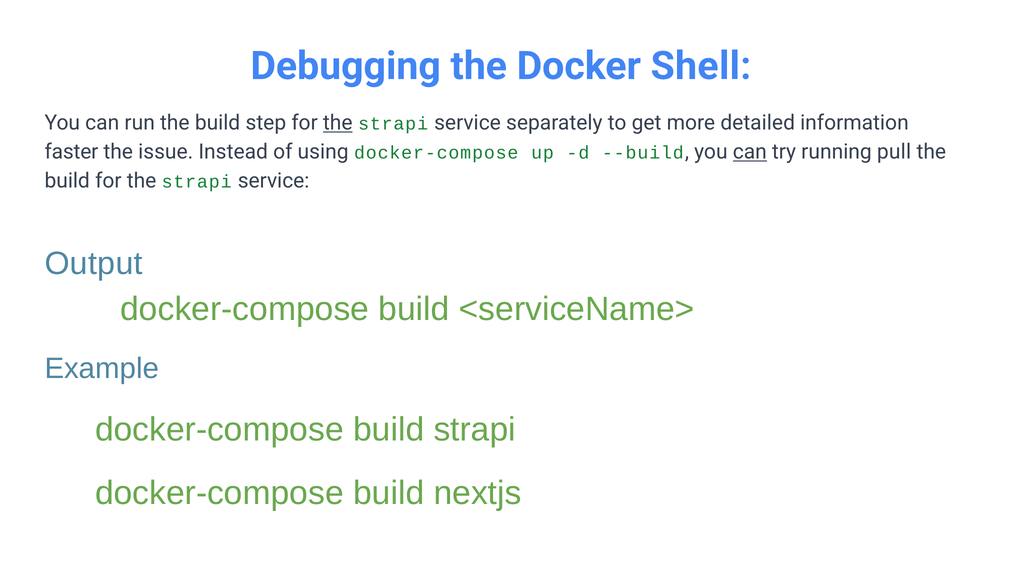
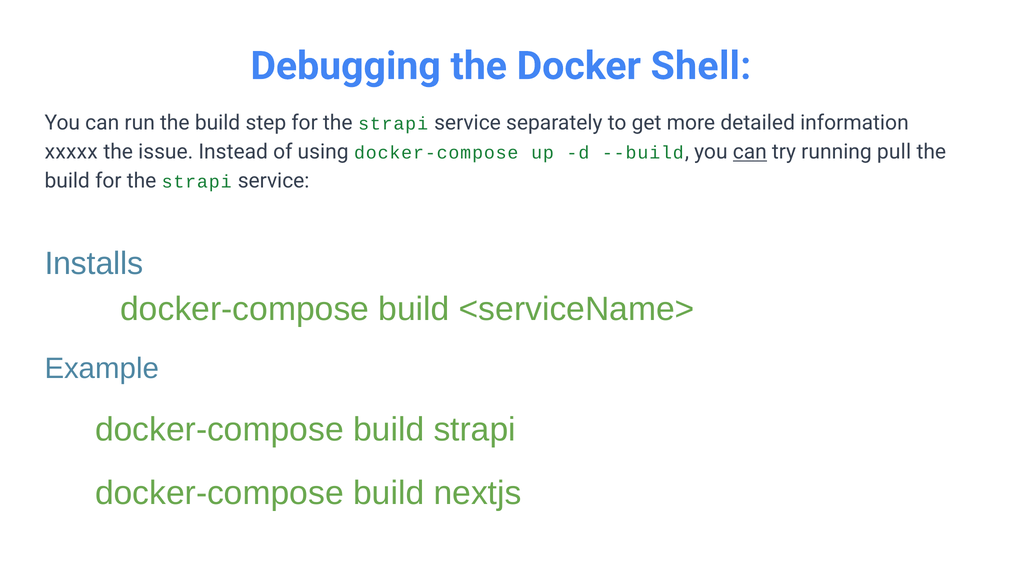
the at (338, 123) underline: present -> none
faster: faster -> xxxxx
Output: Output -> Installs
